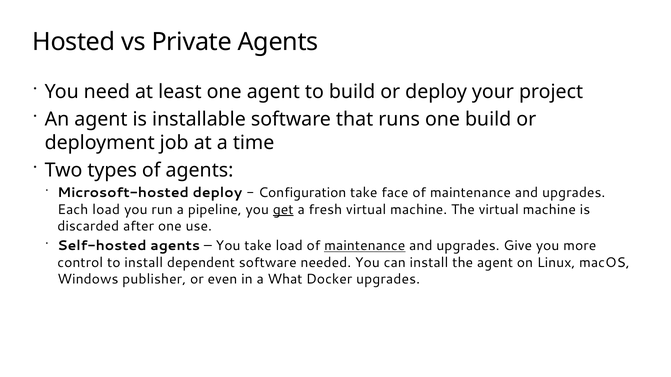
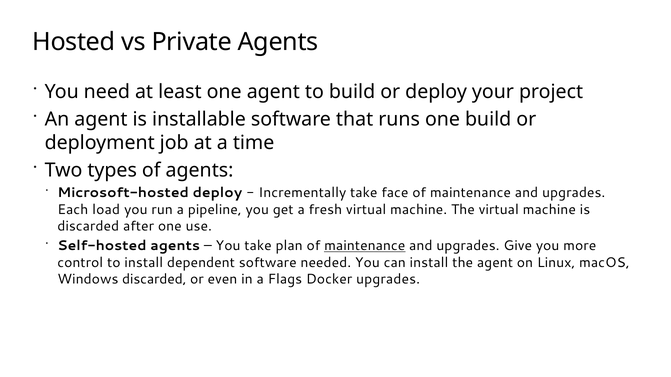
Configuration: Configuration -> Incrementally
get underline: present -> none
take load: load -> plan
Windows publisher: publisher -> discarded
What: What -> Flags
